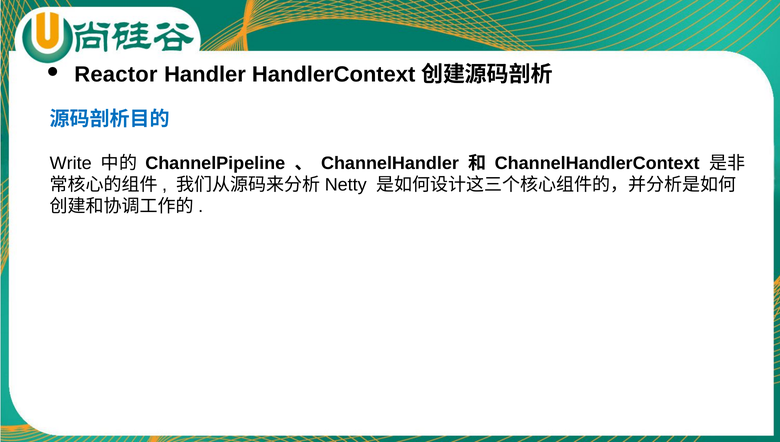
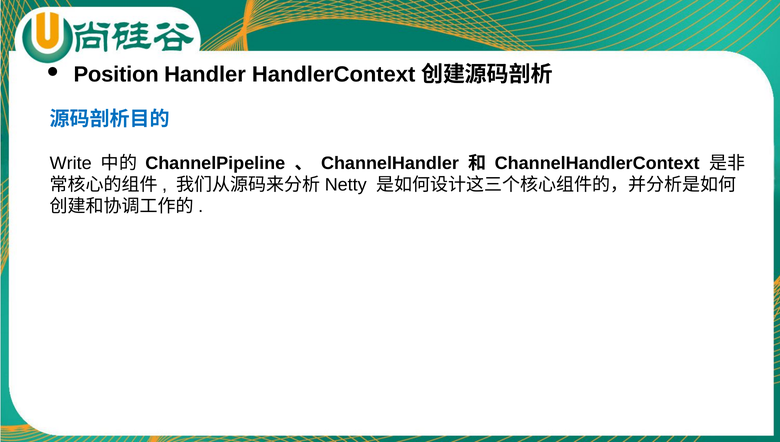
Reactor: Reactor -> Position
